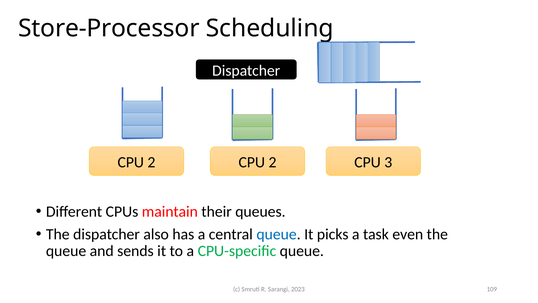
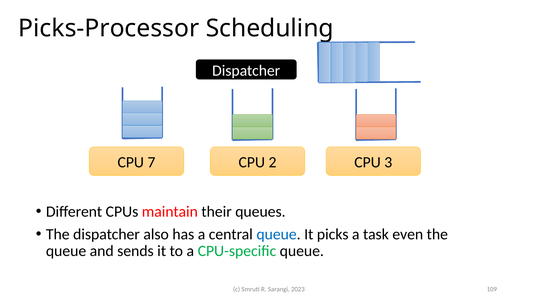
Store-Processor: Store-Processor -> Picks-Processor
2 at (151, 162): 2 -> 7
